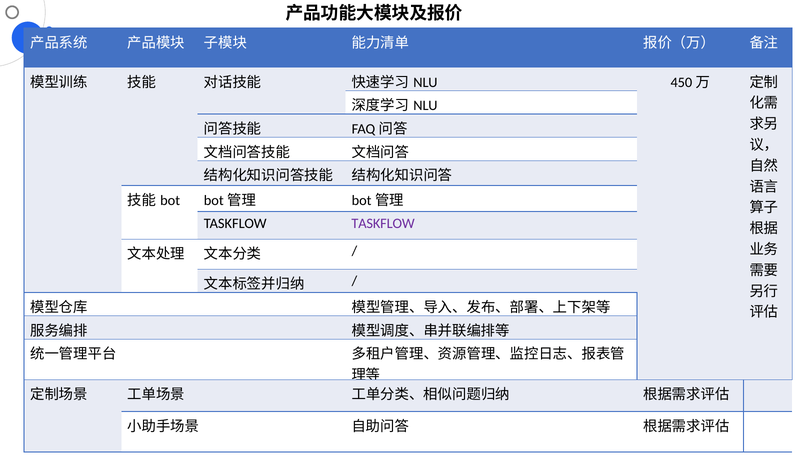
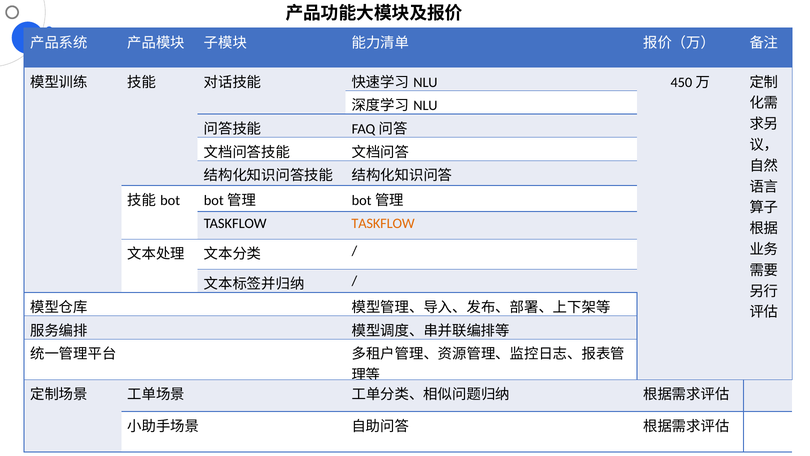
TASKFLOW at (383, 223) colour: purple -> orange
